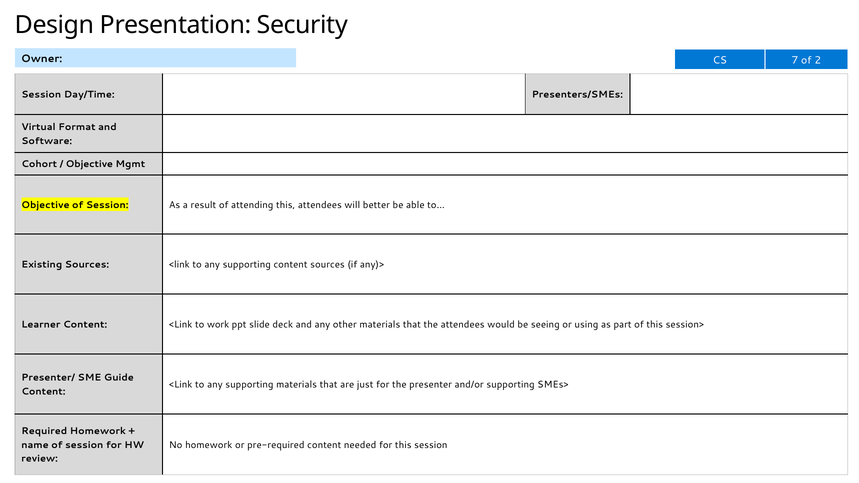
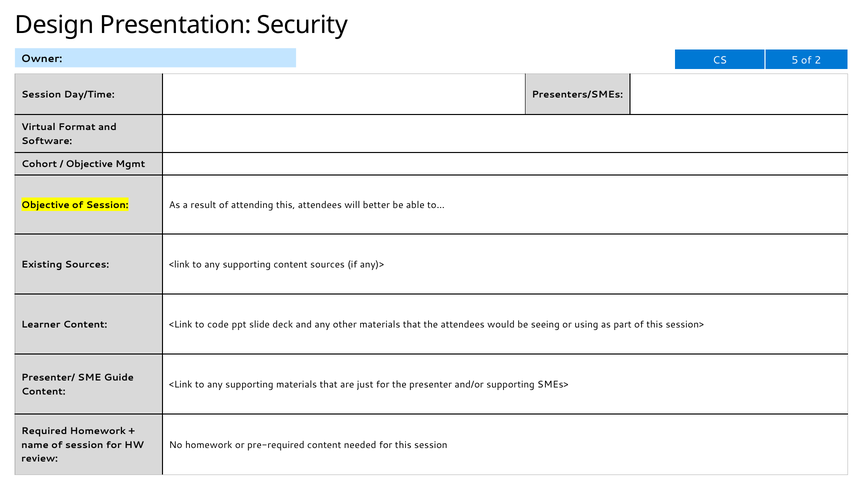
7: 7 -> 5
work: work -> code
